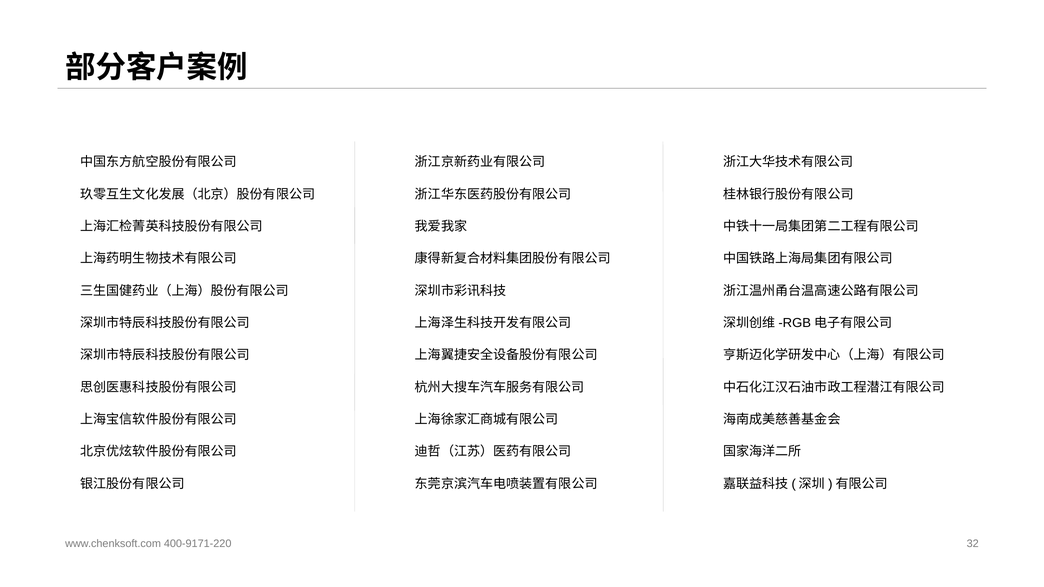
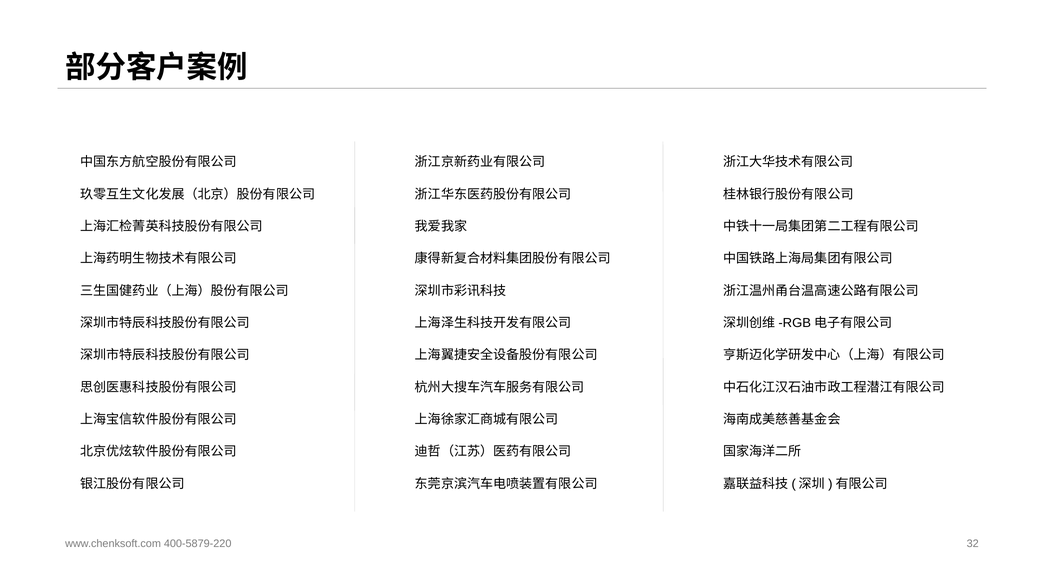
400-9171-220: 400-9171-220 -> 400-5879-220
